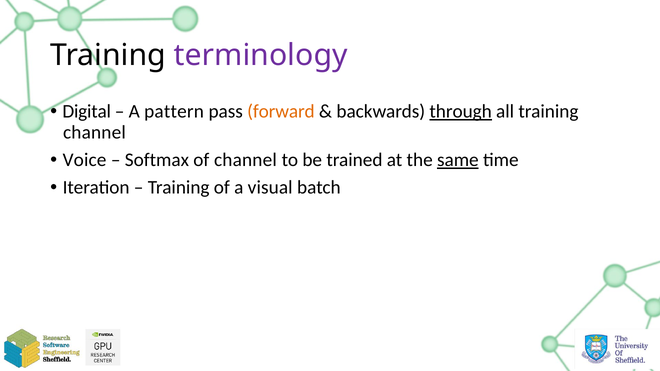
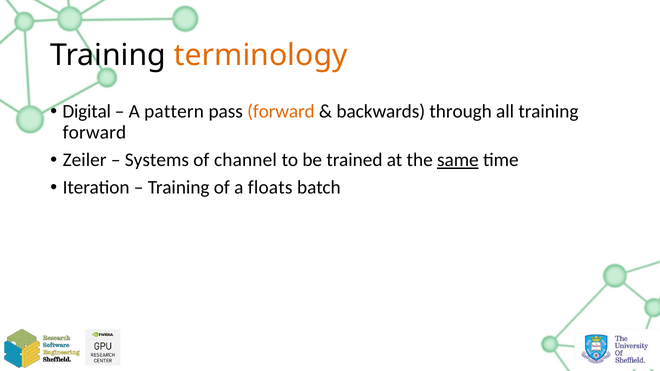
terminology colour: purple -> orange
through underline: present -> none
channel at (94, 132): channel -> forward
Voice: Voice -> Zeiler
Softmax: Softmax -> Systems
visual: visual -> floats
